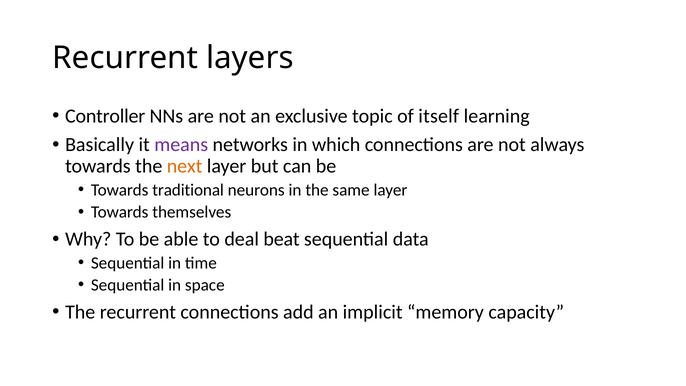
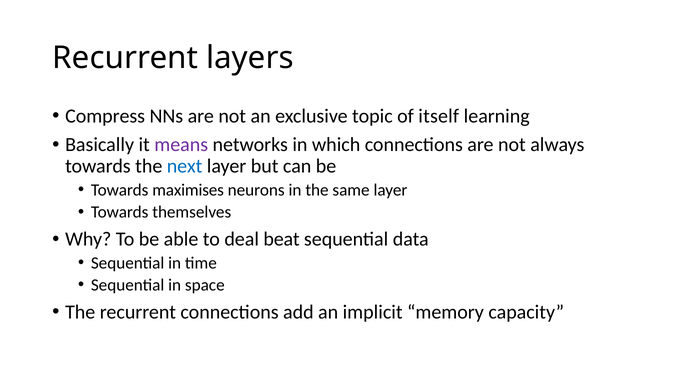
Controller: Controller -> Compress
next colour: orange -> blue
traditional: traditional -> maximises
